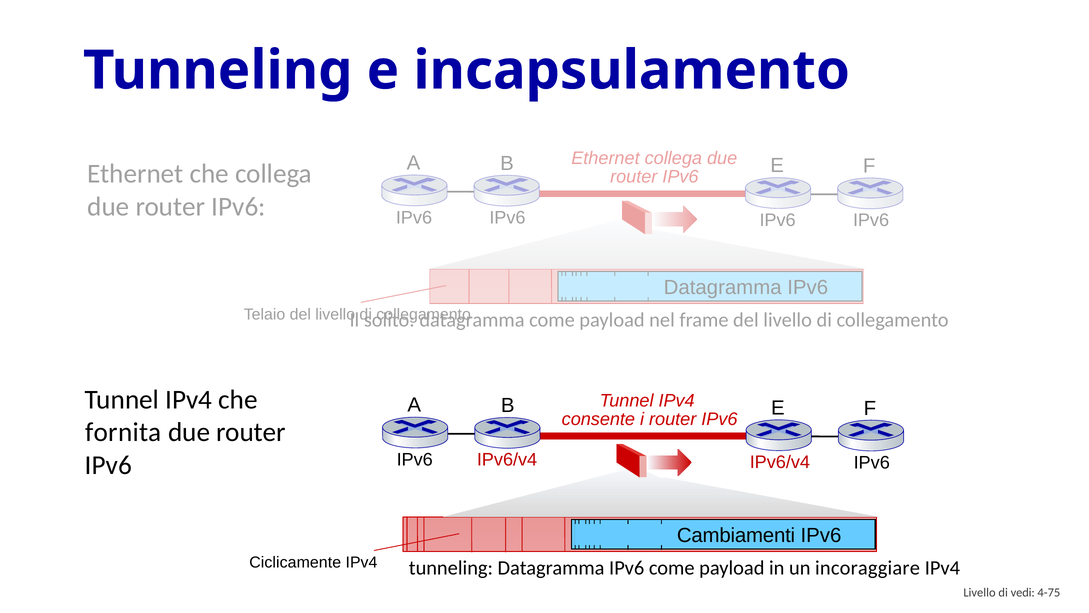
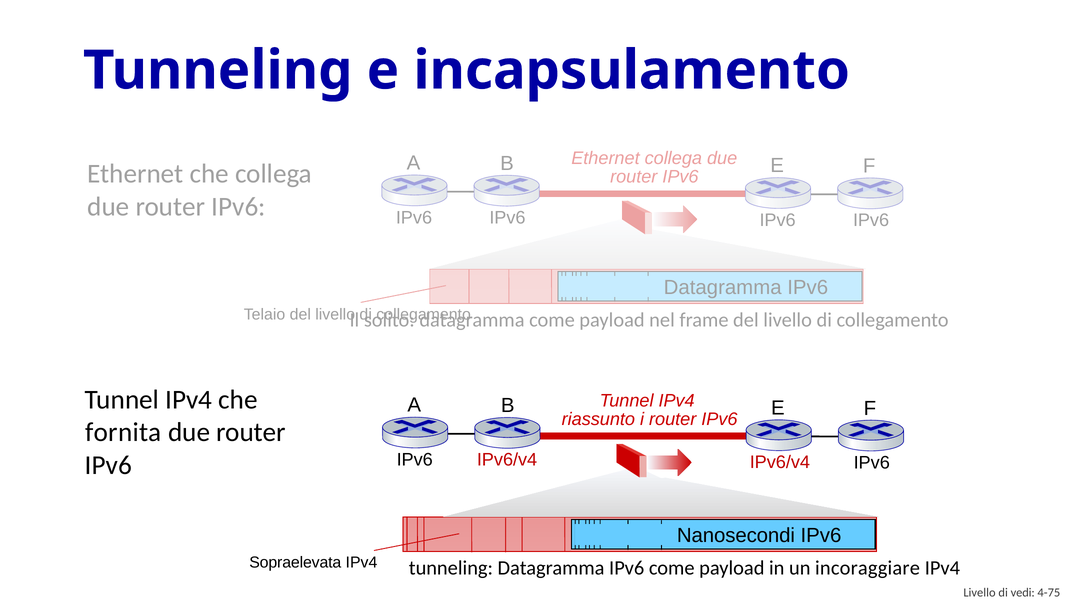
consente: consente -> riassunto
Cambiamenti: Cambiamenti -> Nanosecondi
Ciclicamente: Ciclicamente -> Sopraelevata
